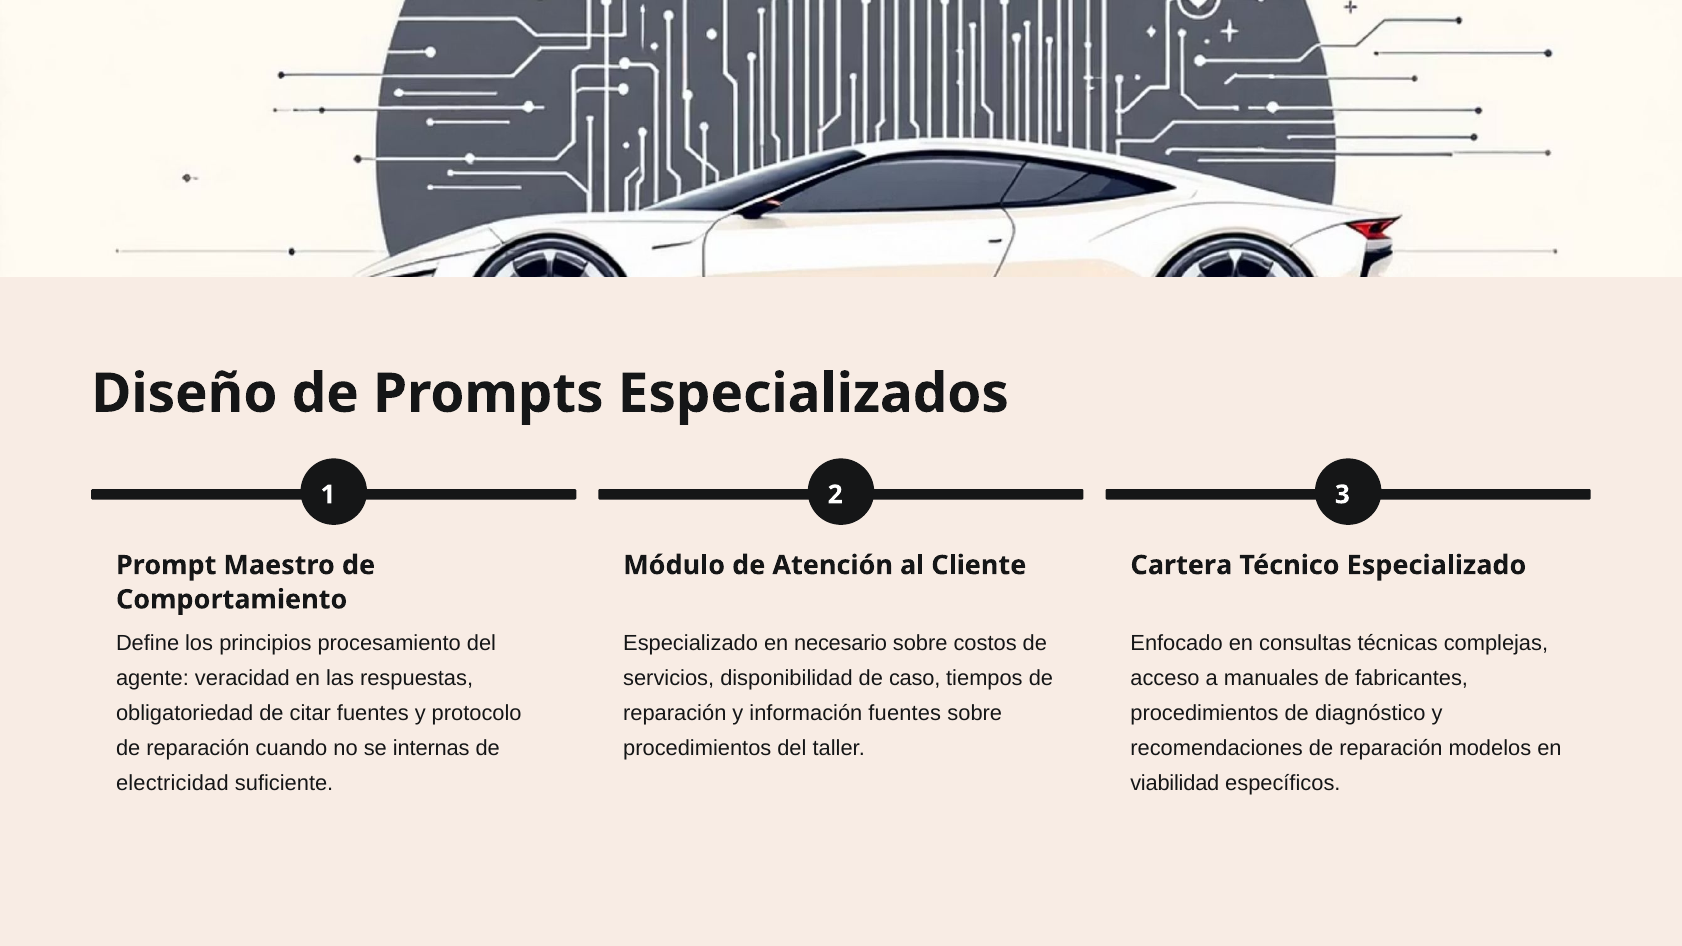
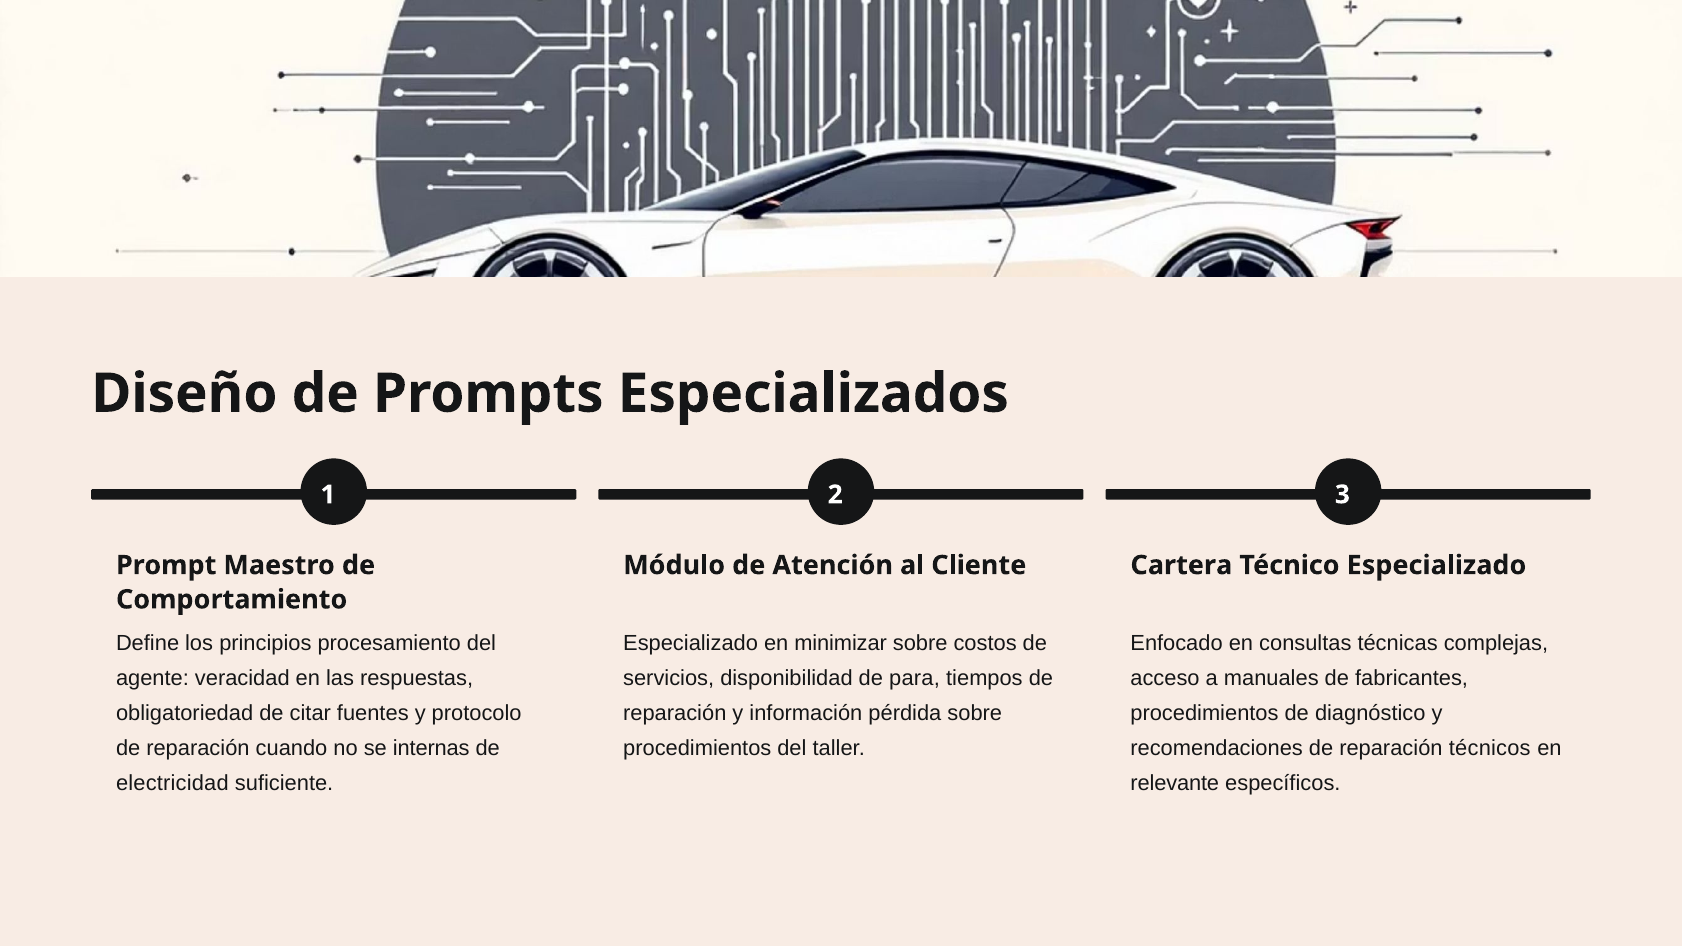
necesario: necesario -> minimizar
caso: caso -> para
información fuentes: fuentes -> pérdida
modelos: modelos -> técnicos
viabilidad: viabilidad -> relevante
